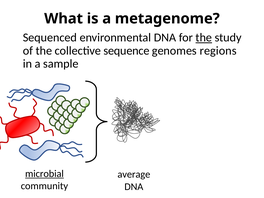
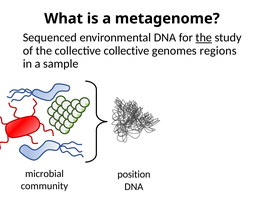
collective sequence: sequence -> collective
microbial underline: present -> none
average: average -> position
